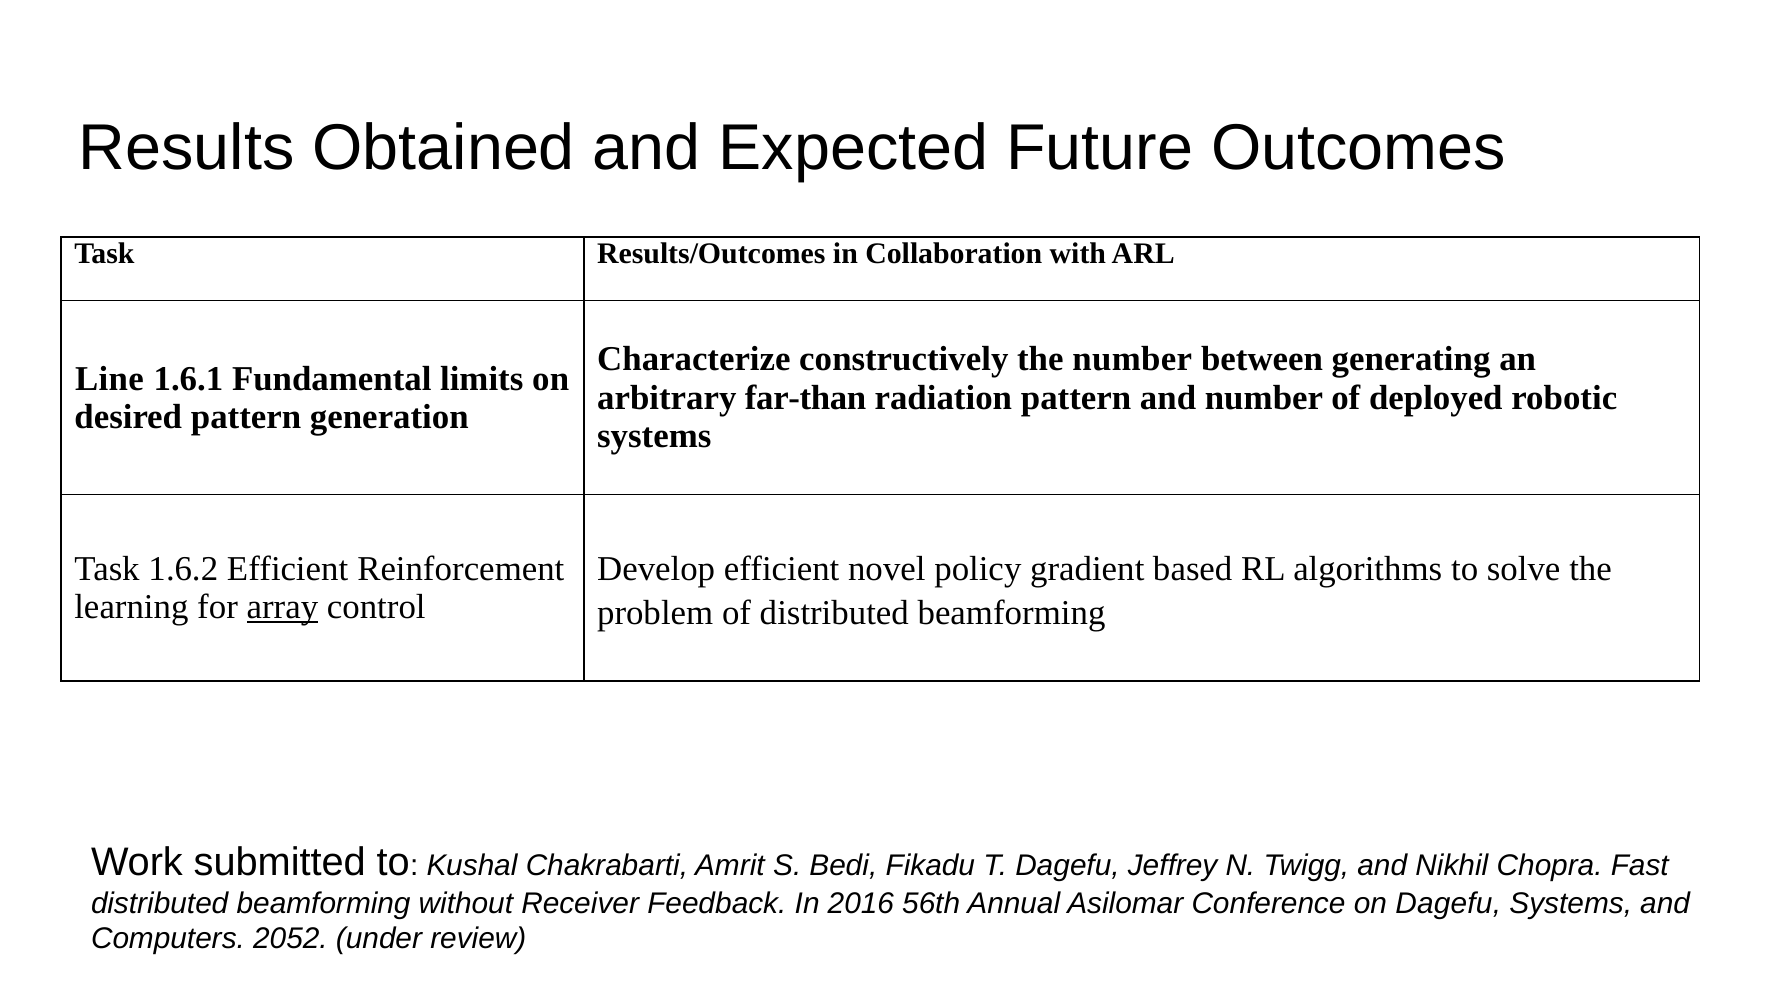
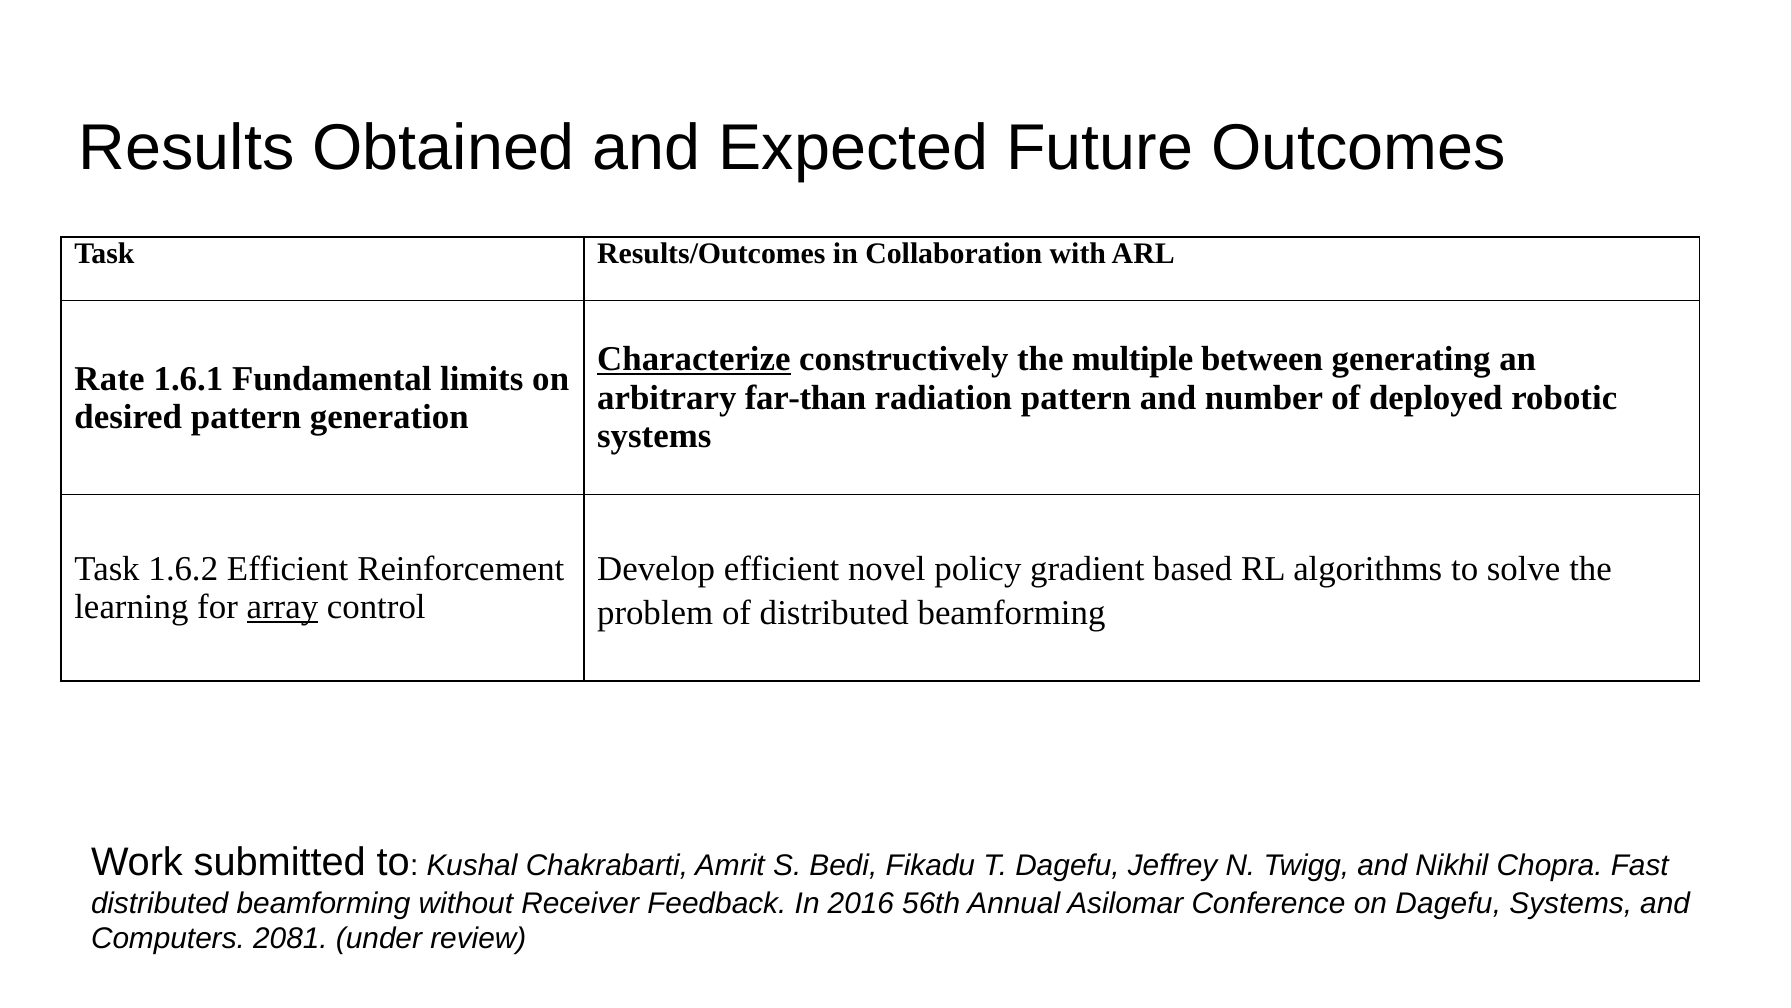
Characterize underline: none -> present
the number: number -> multiple
Line: Line -> Rate
2052: 2052 -> 2081
